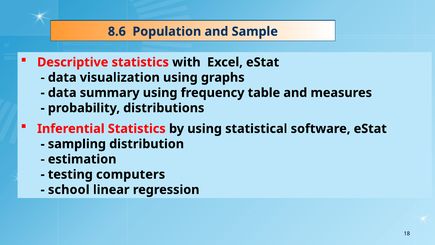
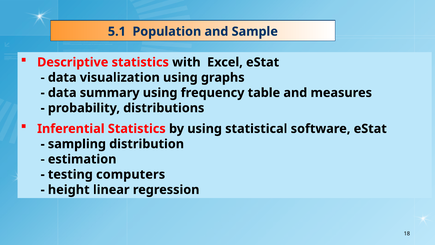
8.6: 8.6 -> 5.1
school: school -> height
